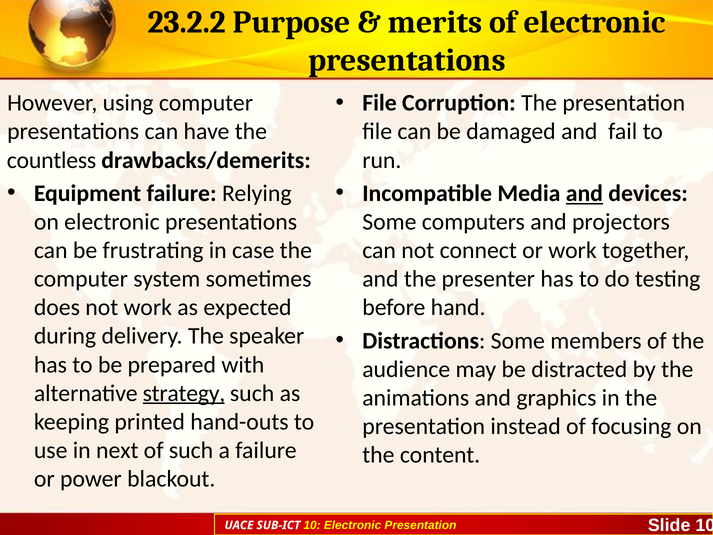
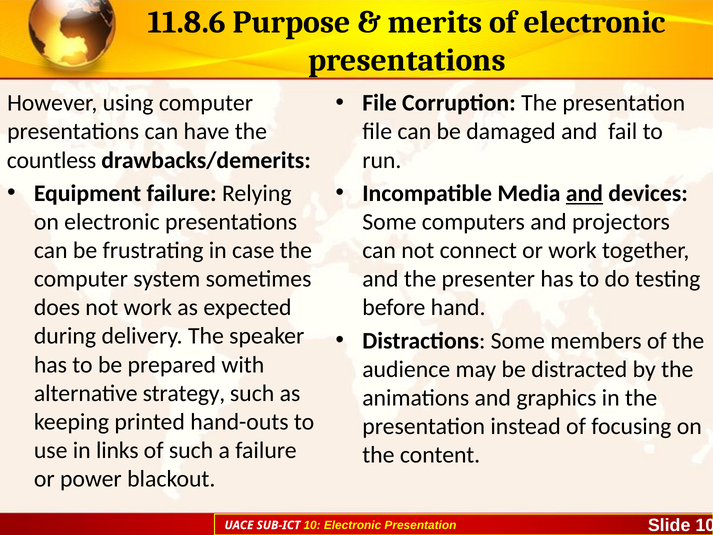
23.2.2: 23.2.2 -> 11.8.6
strategy underline: present -> none
next: next -> links
